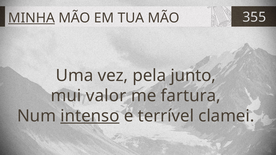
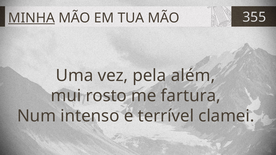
junto: junto -> além
valor: valor -> rosto
intenso underline: present -> none
